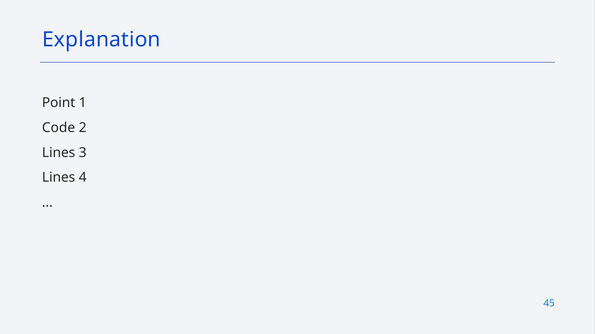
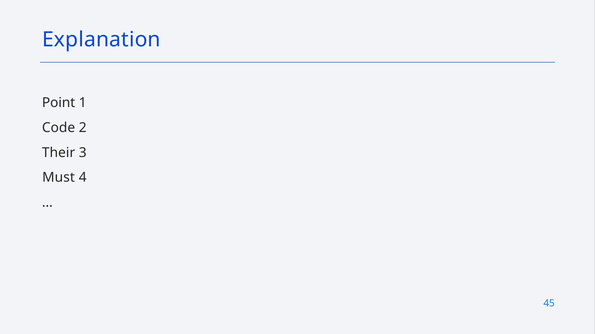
Lines at (59, 153): Lines -> Their
Lines at (59, 178): Lines -> Must
